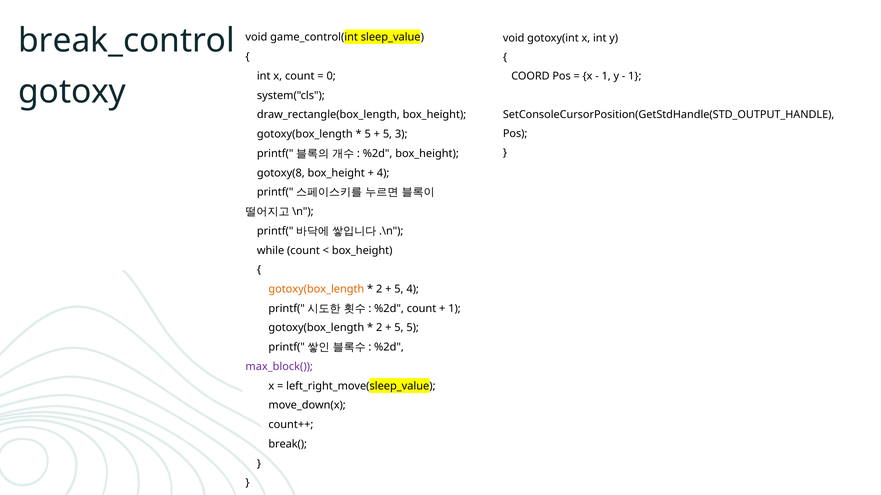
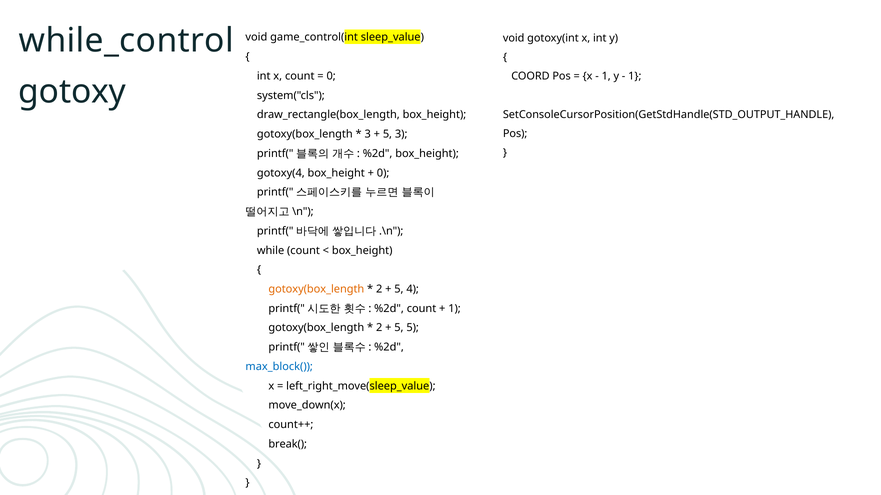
break_control: break_control -> while_control
5 at (368, 134): 5 -> 3
gotoxy(8: gotoxy(8 -> gotoxy(4
4 at (383, 173): 4 -> 0
max_block( colour: purple -> blue
